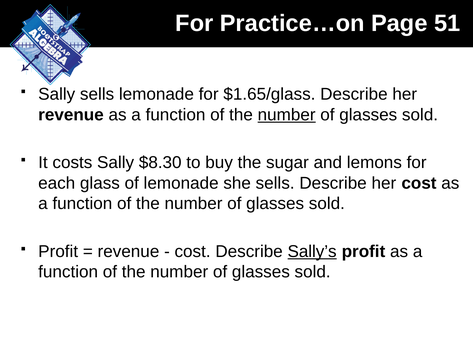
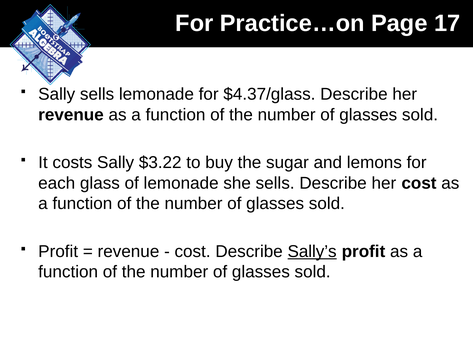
51: 51 -> 17
$1.65/glass: $1.65/glass -> $4.37/glass
number at (287, 115) underline: present -> none
$8.30: $8.30 -> $3.22
